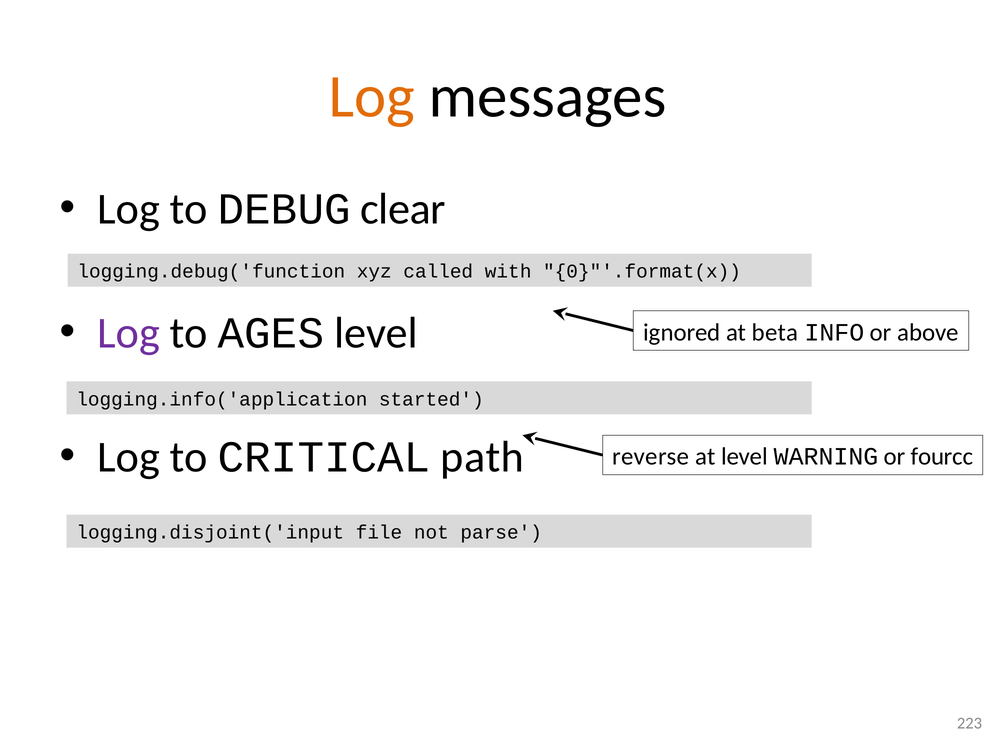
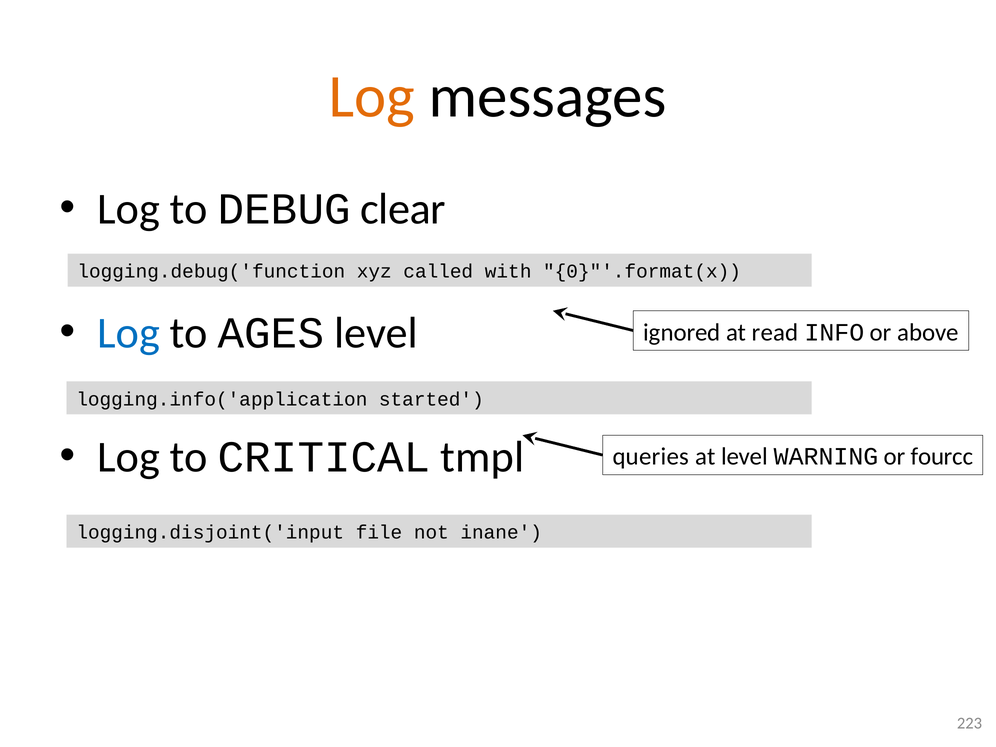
Log at (129, 333) colour: purple -> blue
beta: beta -> read
path: path -> tmpl
reverse: reverse -> queries
parse: parse -> inane
